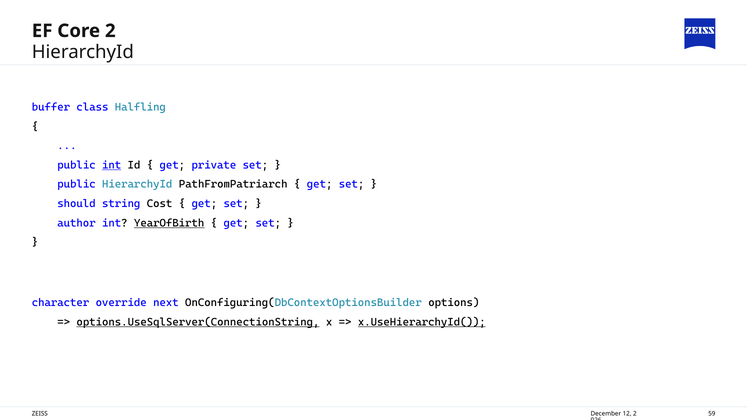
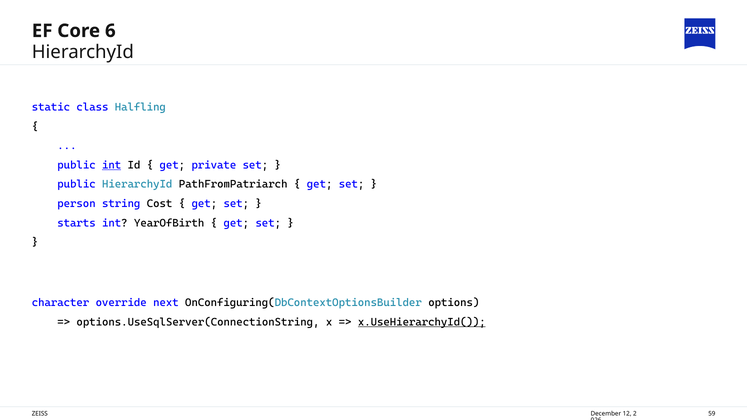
Core 2: 2 -> 6
buffer: buffer -> static
should: should -> person
author: author -> starts
YearOfBirth underline: present -> none
options.UseSqlServer(ConnectionString underline: present -> none
